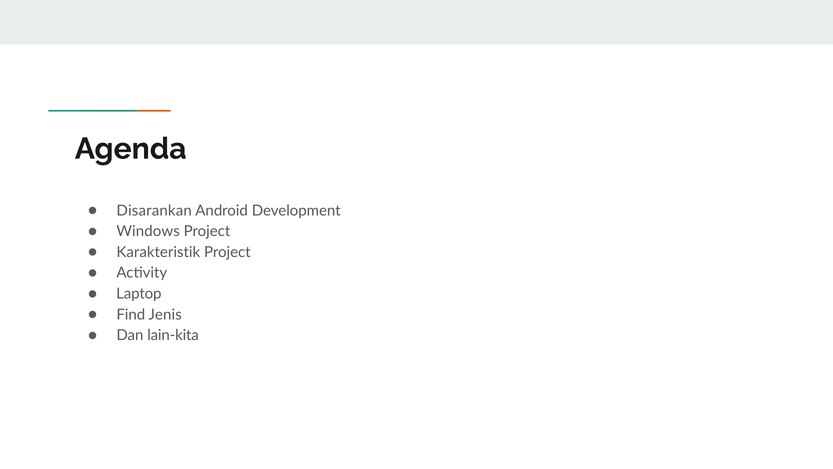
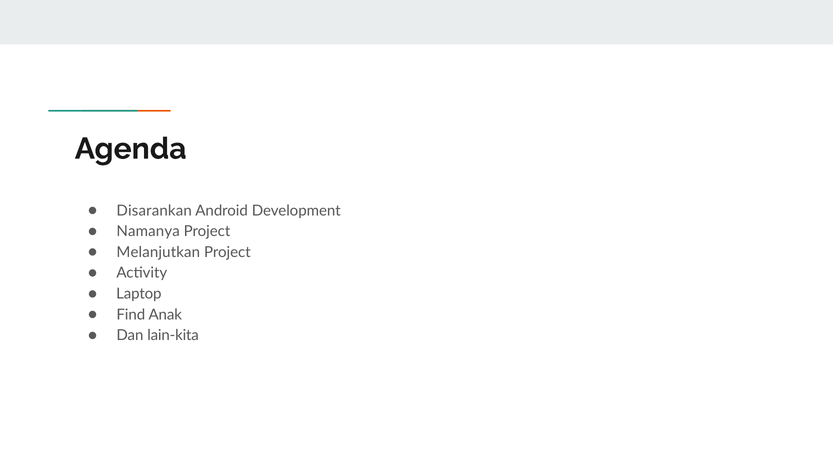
Windows: Windows -> Namanya
Karakteristik: Karakteristik -> Melanjutkan
Jenis: Jenis -> Anak
